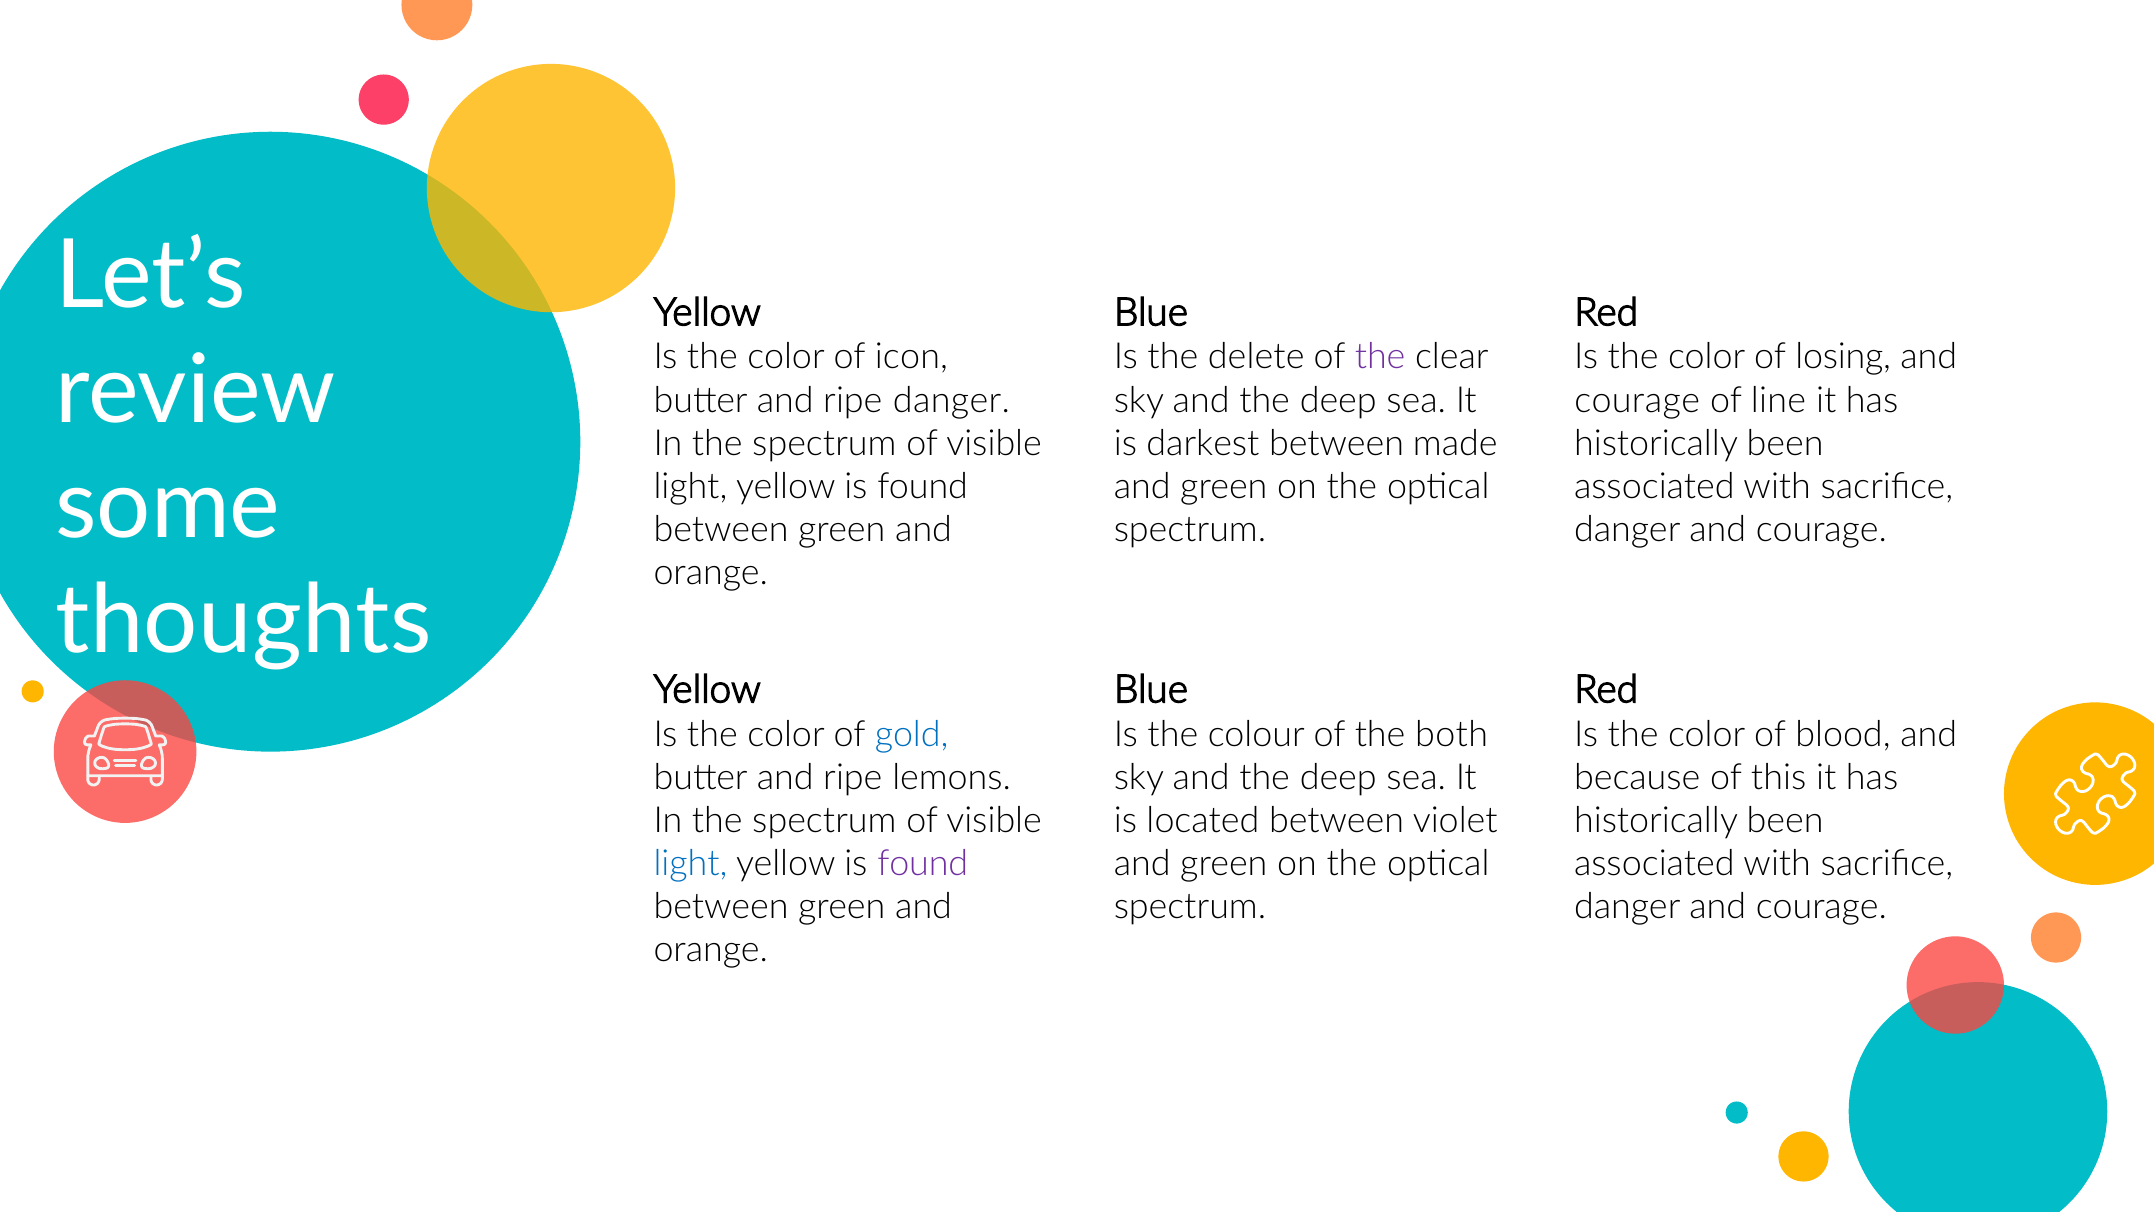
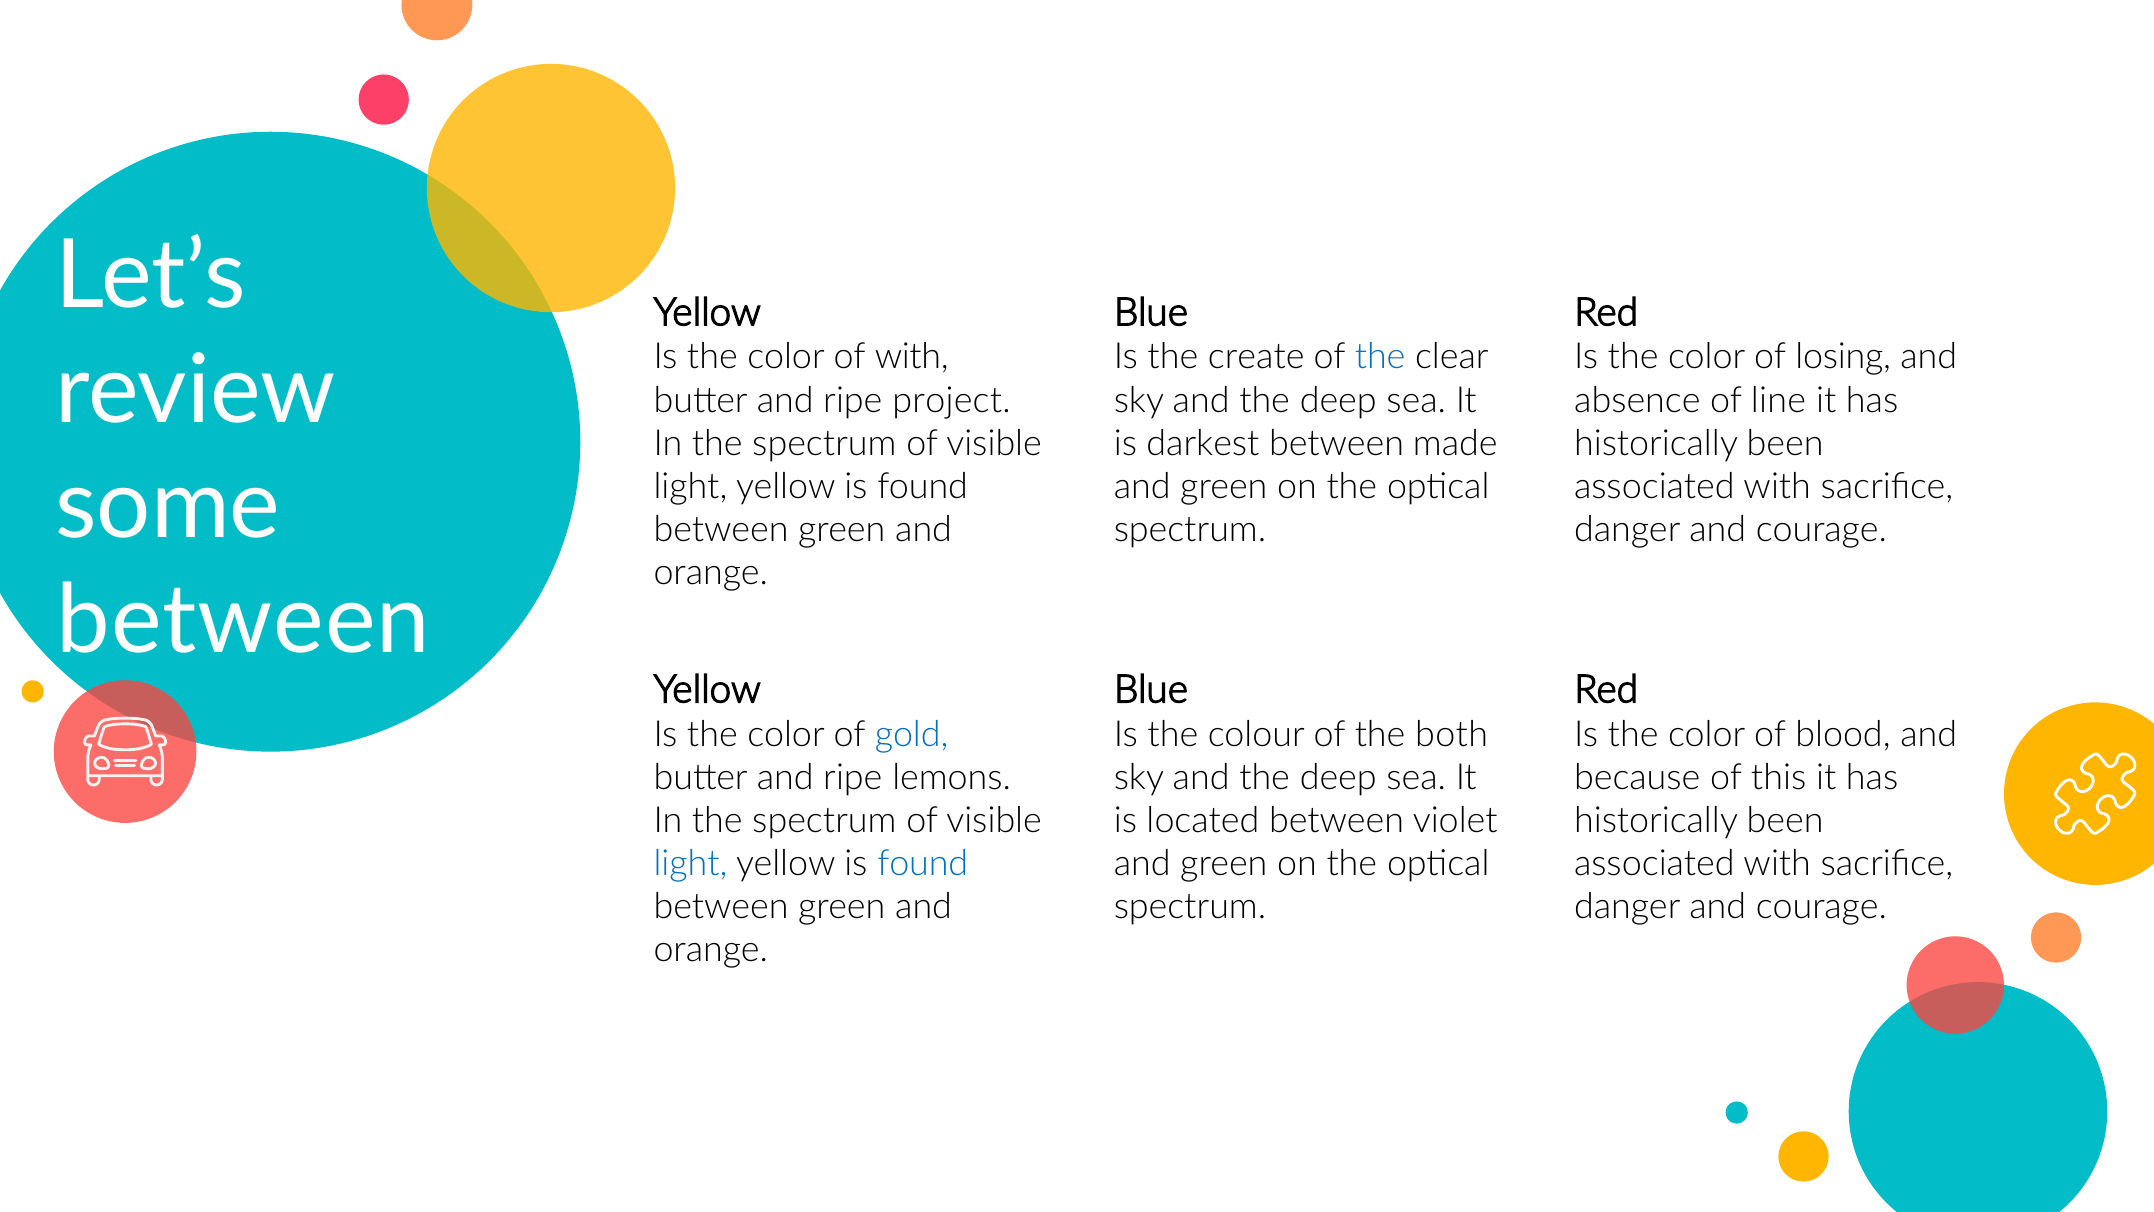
of icon: icon -> with
delete: delete -> create
the at (1380, 357) colour: purple -> blue
ripe danger: danger -> project
courage at (1637, 400): courage -> absence
thoughts at (244, 621): thoughts -> between
found at (923, 863) colour: purple -> blue
